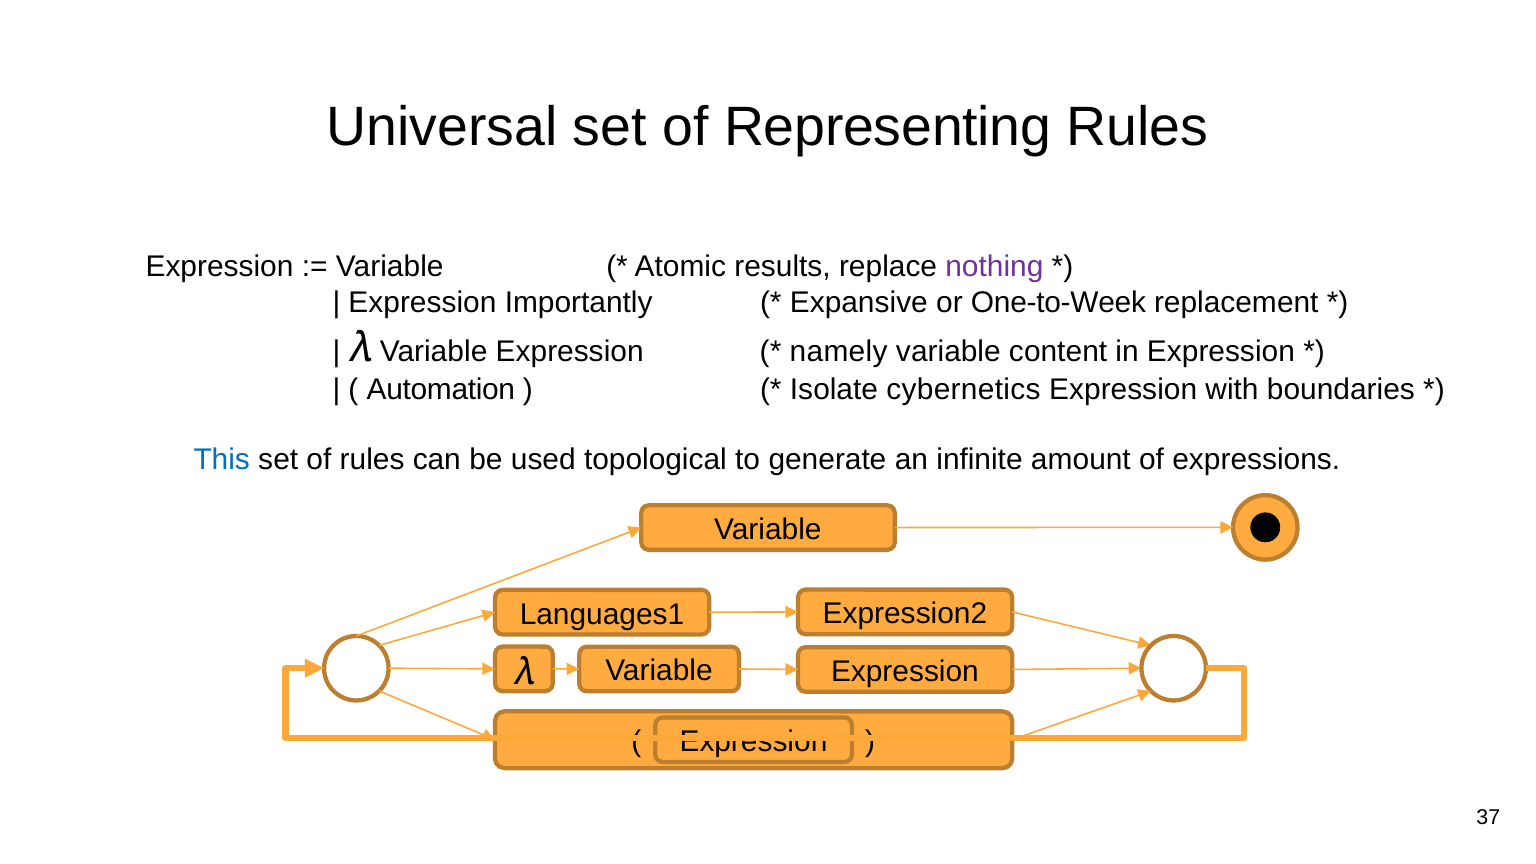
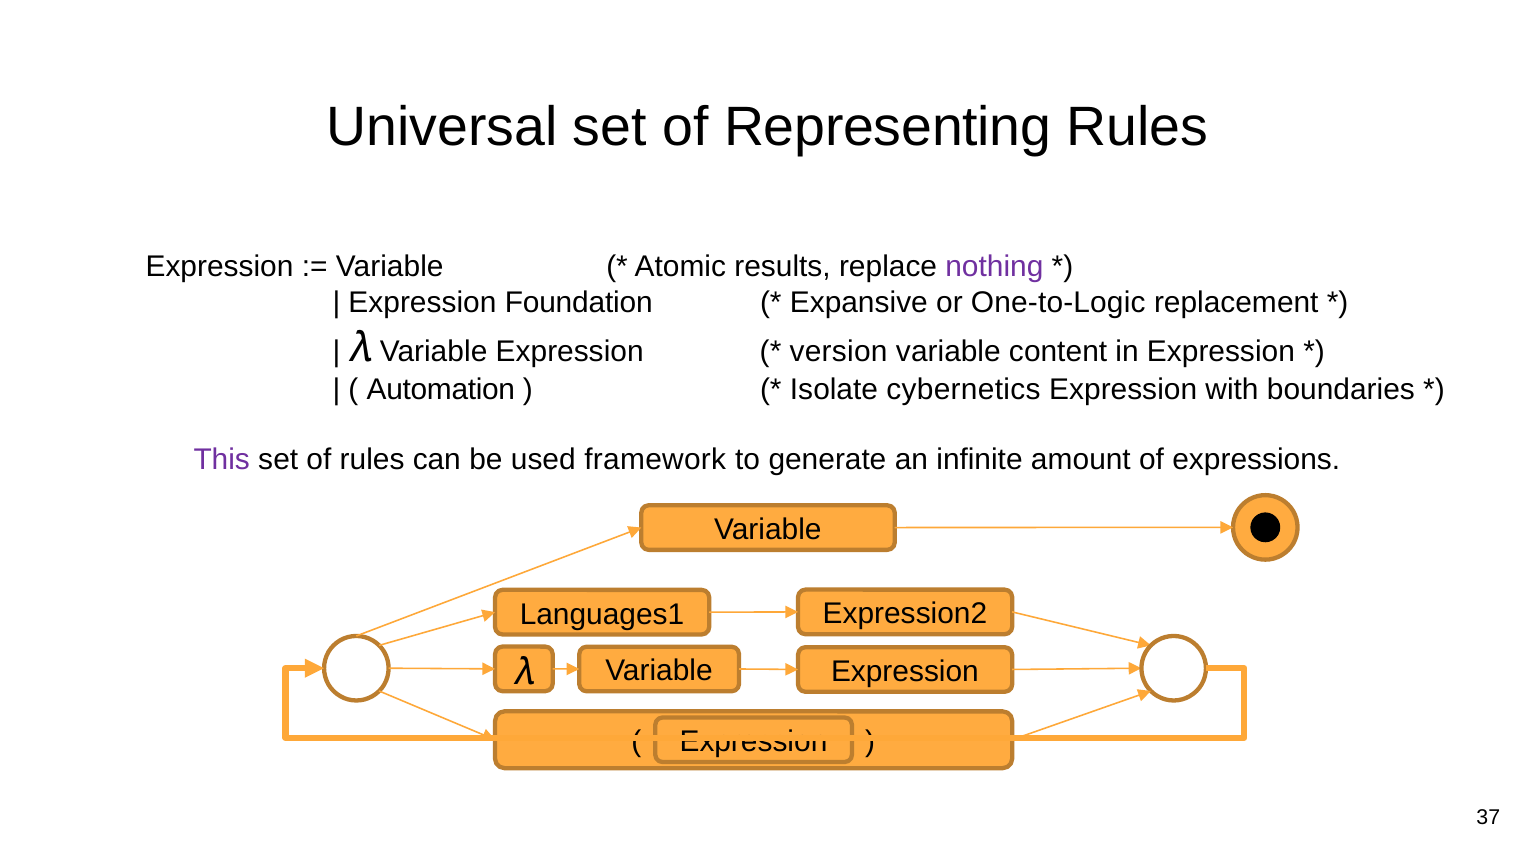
Importantly: Importantly -> Foundation
One-to-Week: One-to-Week -> One-to-Logic
namely: namely -> version
This colour: blue -> purple
topological: topological -> framework
